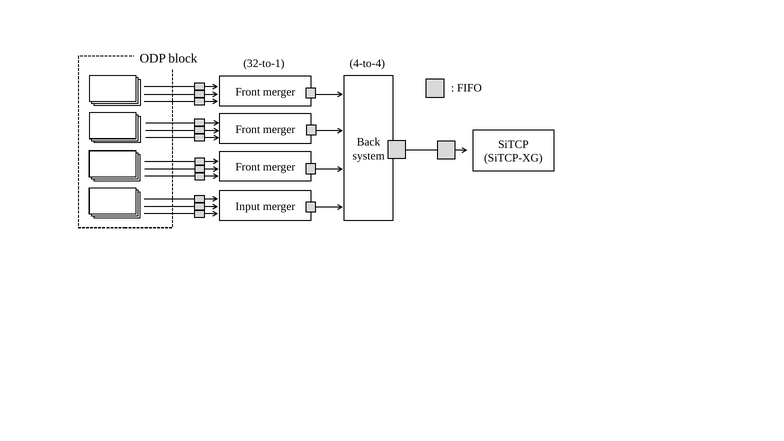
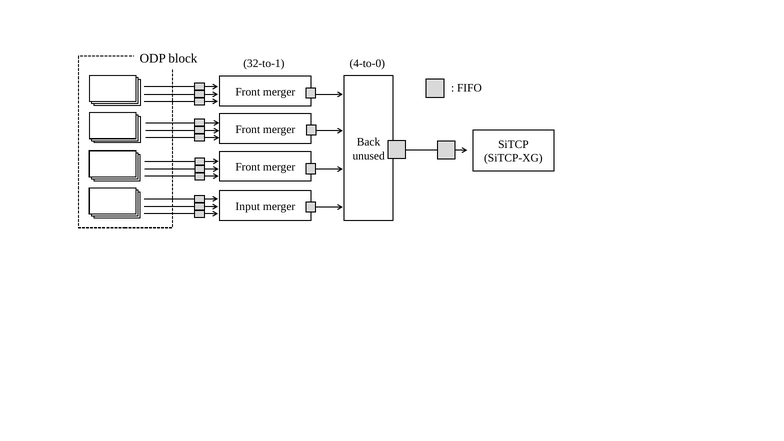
4-to-4: 4-to-4 -> 4-to-0
system: system -> unused
